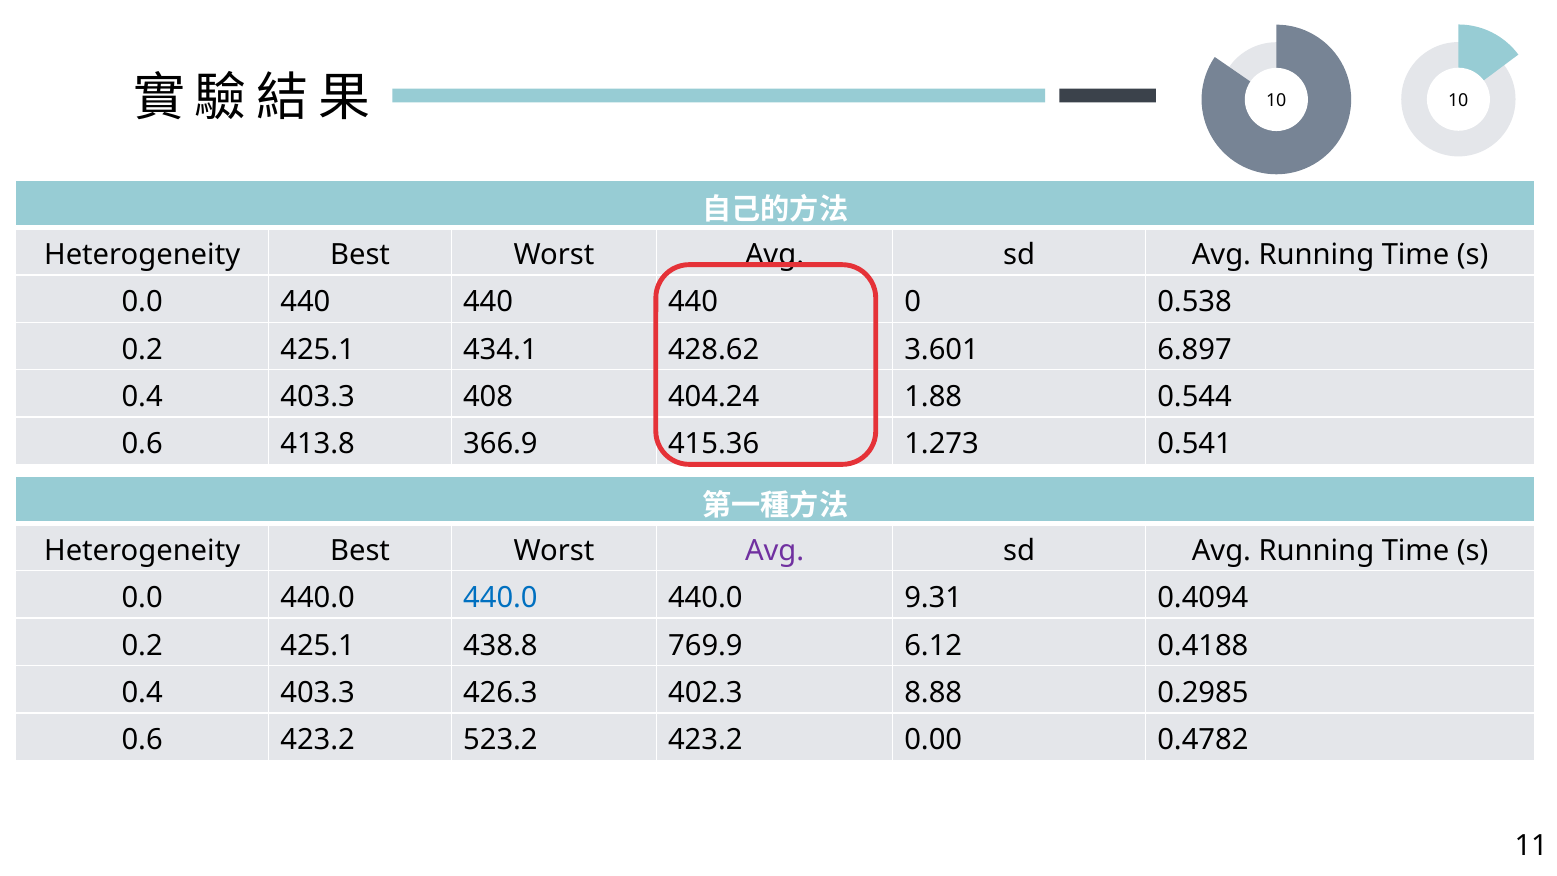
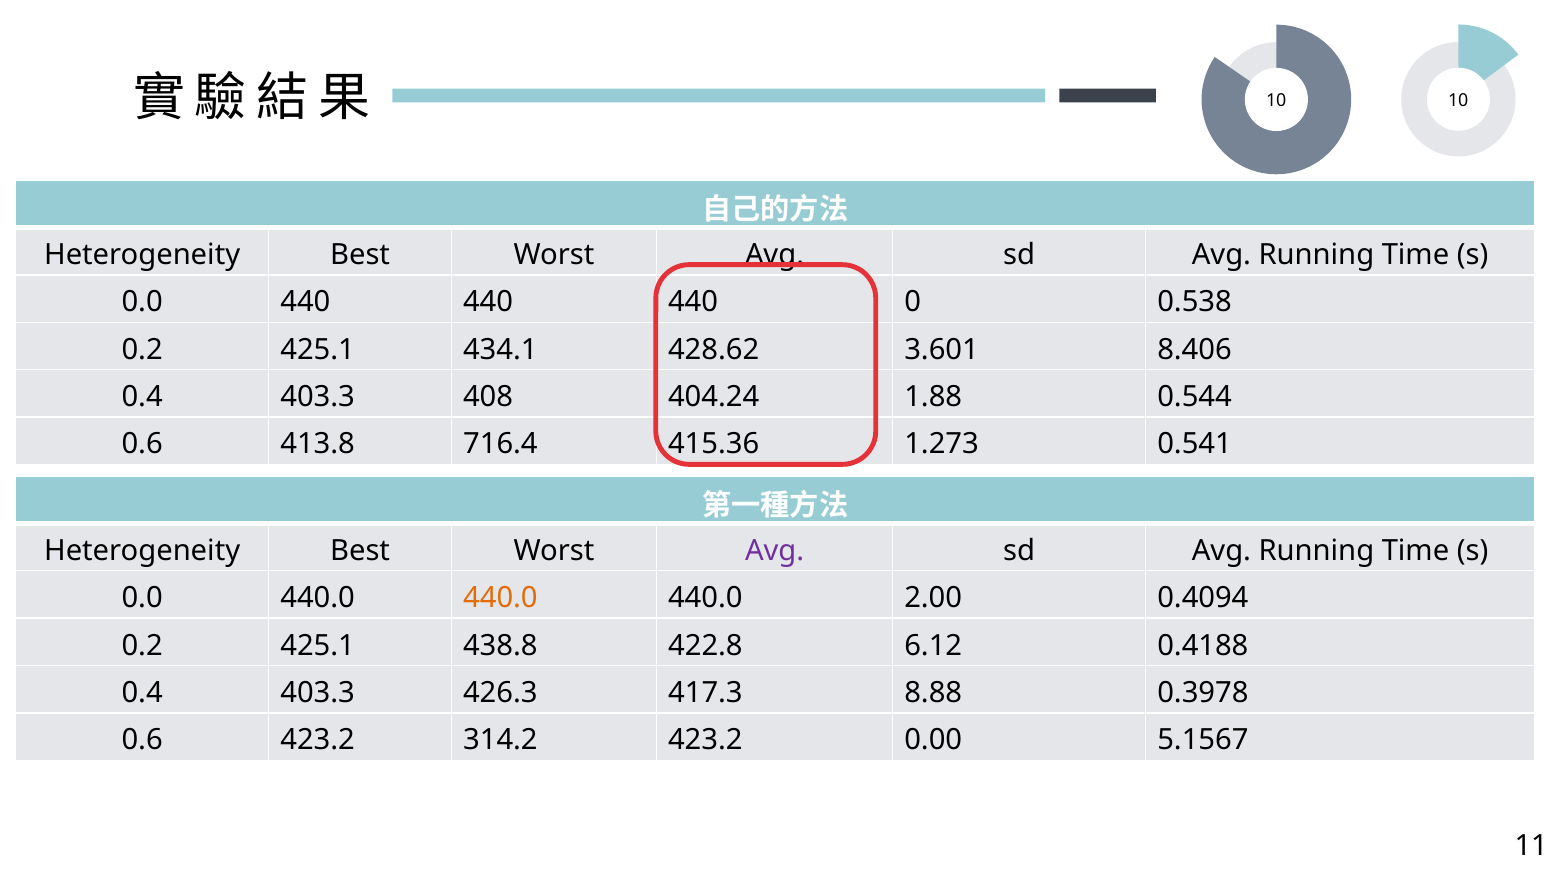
6.897: 6.897 -> 8.406
366.9: 366.9 -> 716.4
440.0 at (500, 598) colour: blue -> orange
9.31: 9.31 -> 2.00
769.9: 769.9 -> 422.8
402.3: 402.3 -> 417.3
0.2985: 0.2985 -> 0.3978
523.2: 523.2 -> 314.2
0.4782: 0.4782 -> 5.1567
